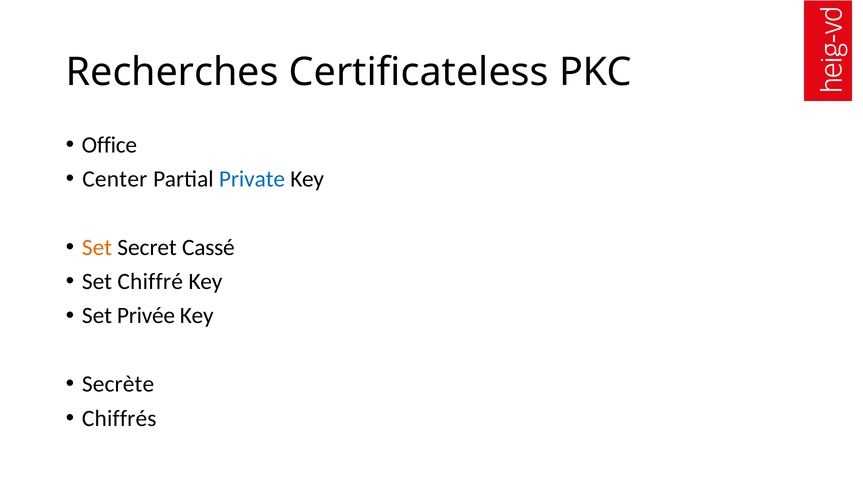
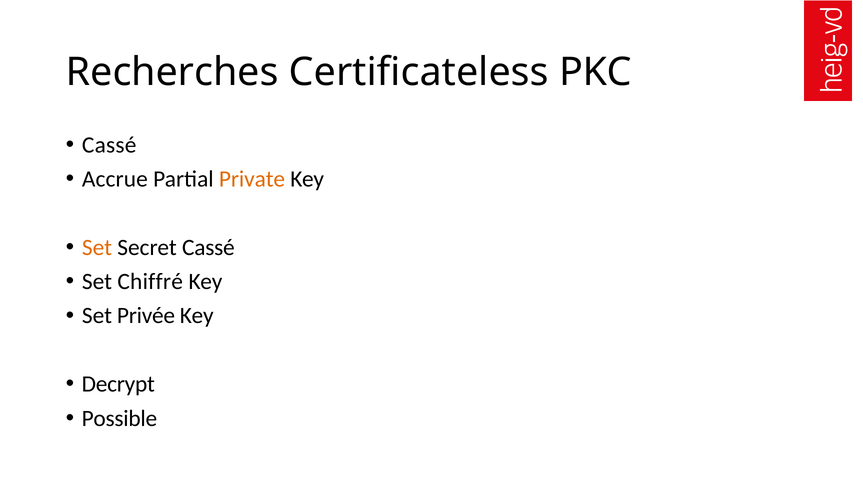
Office at (109, 145): Office -> Cassé
Center: Center -> Accrue
Private colour: blue -> orange
Secrète: Secrète -> Decrypt
Chiffrés: Chiffrés -> Possible
